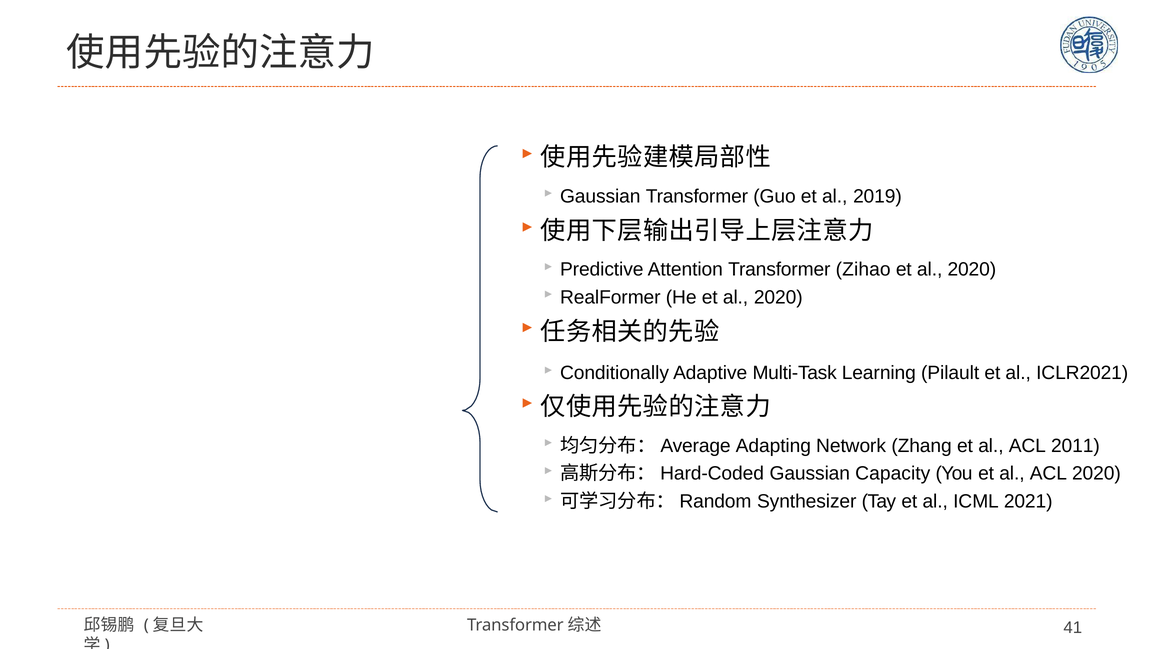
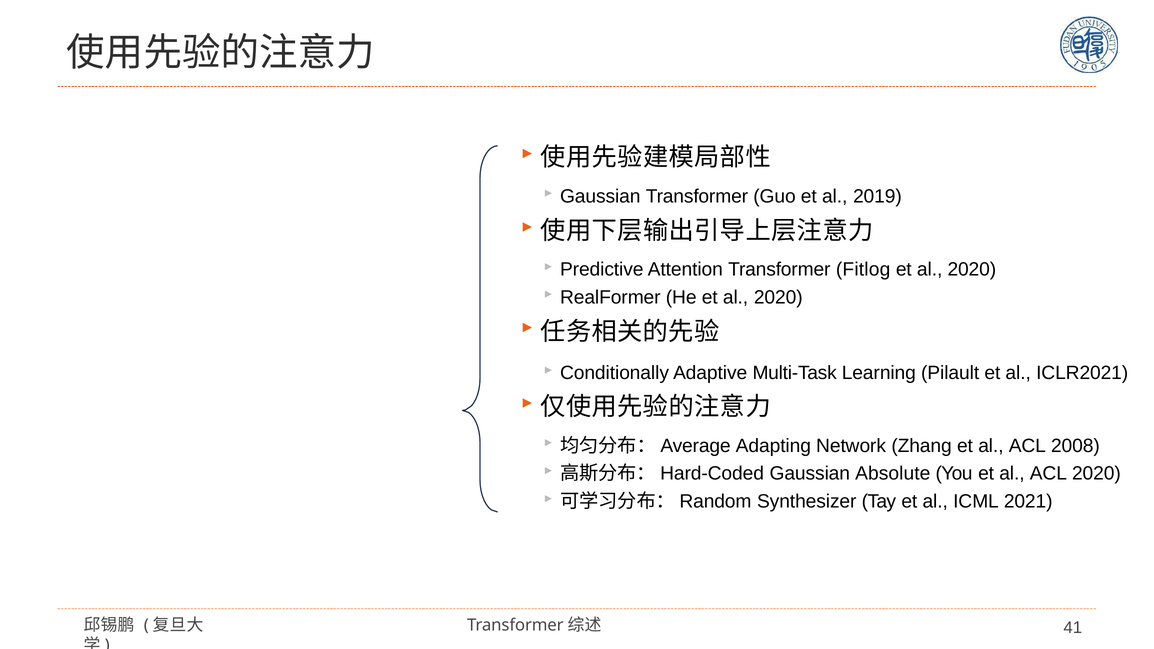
Zihao: Zihao -> Fitlog
2011: 2011 -> 2008
Capacity: Capacity -> Absolute
